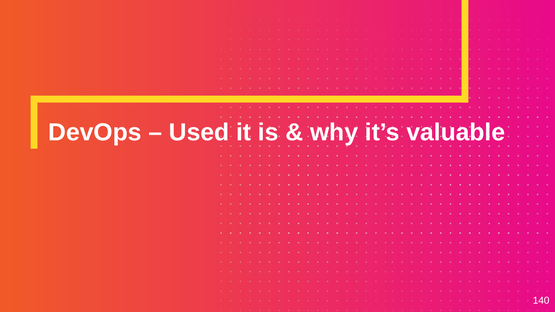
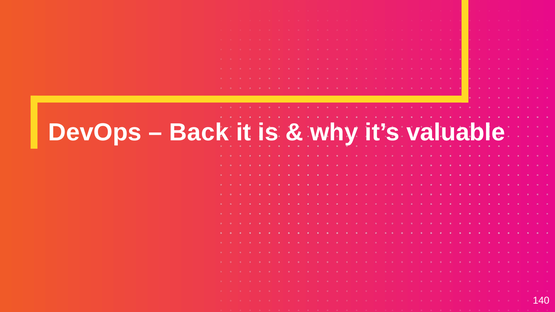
Used: Used -> Back
